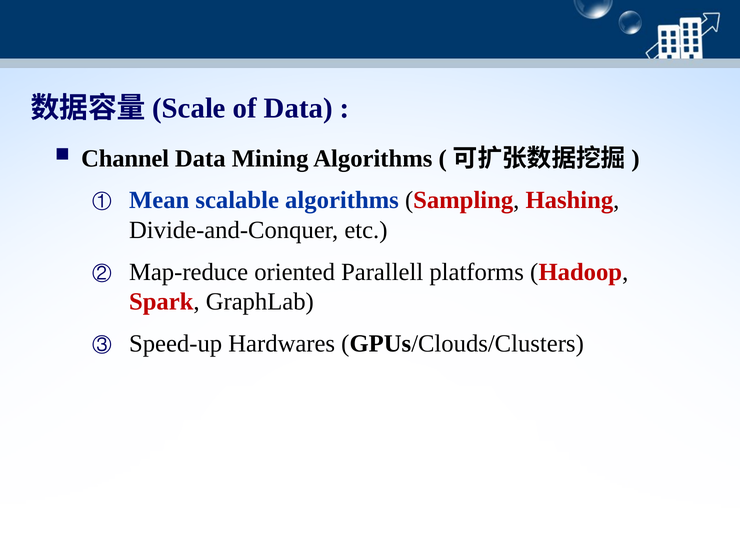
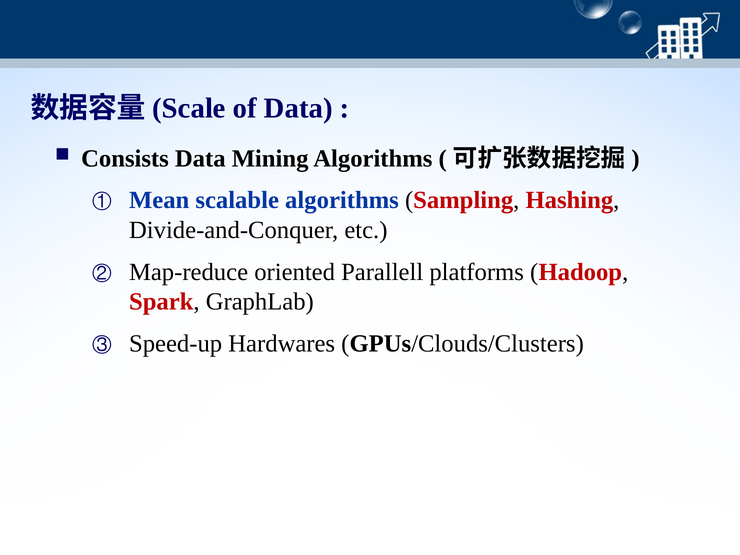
Channel: Channel -> Consists
